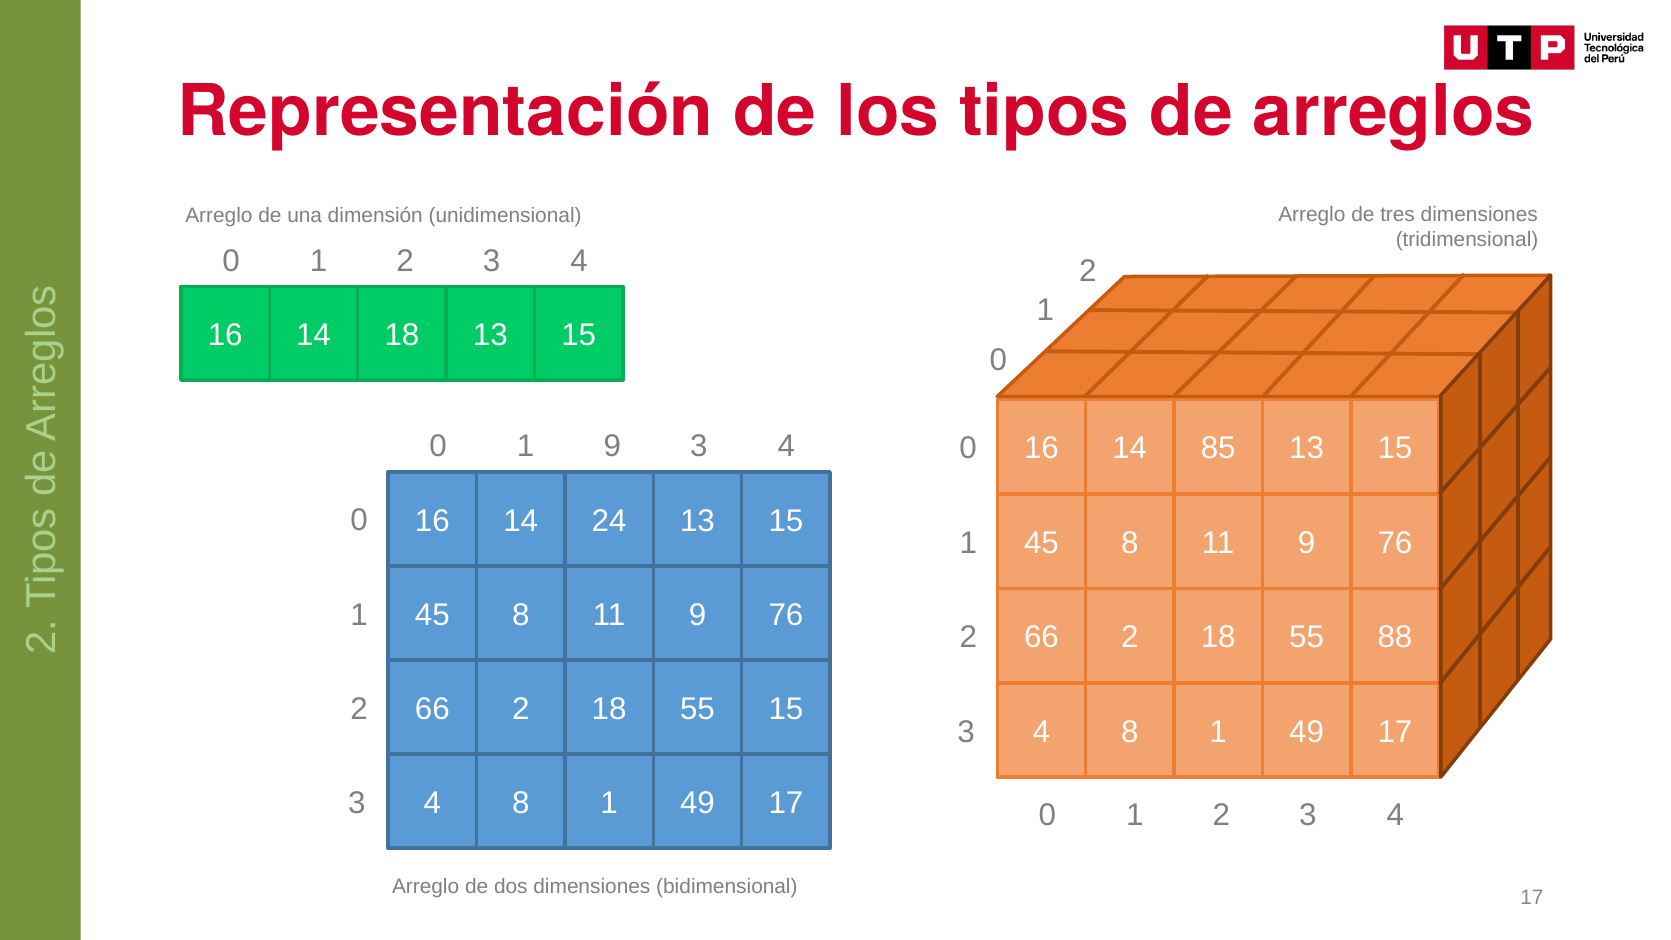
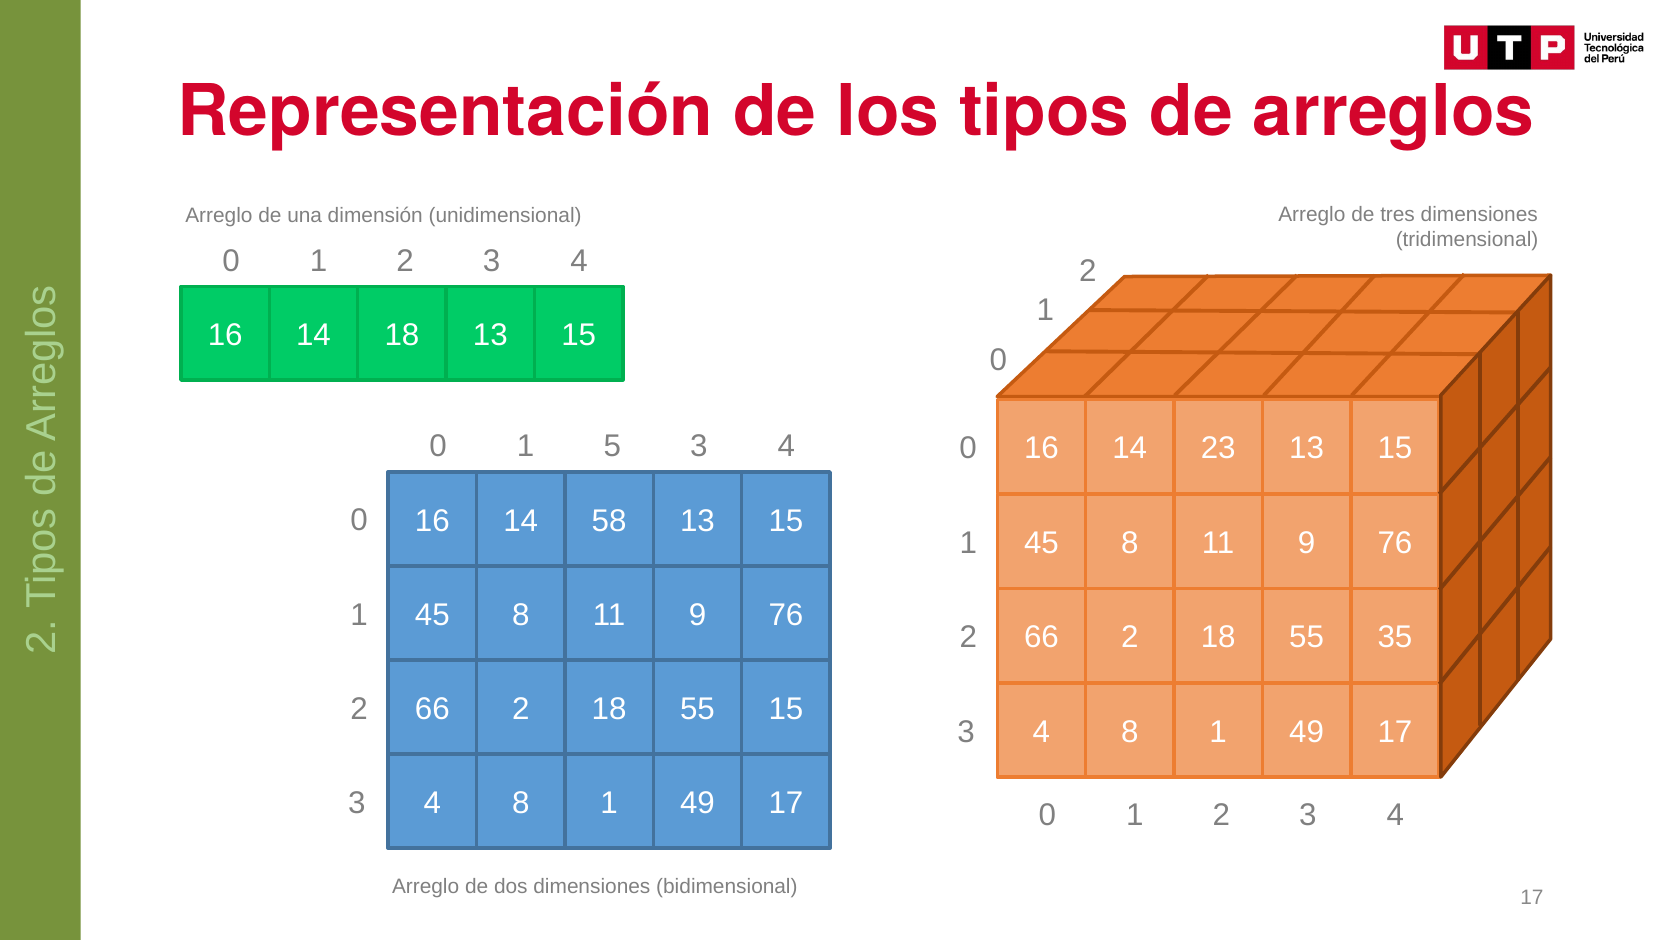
1 9: 9 -> 5
85: 85 -> 23
24: 24 -> 58
88: 88 -> 35
